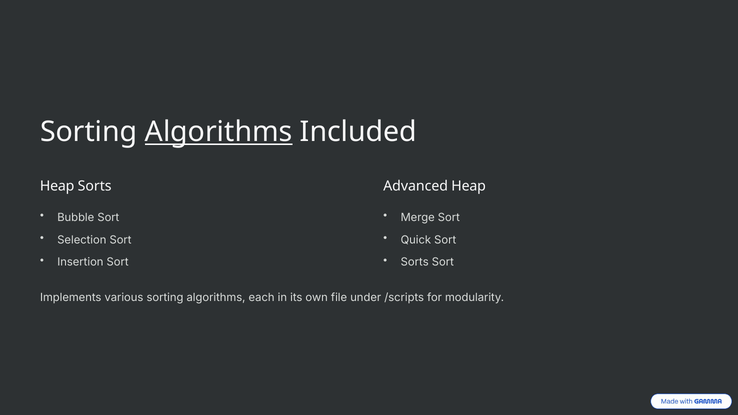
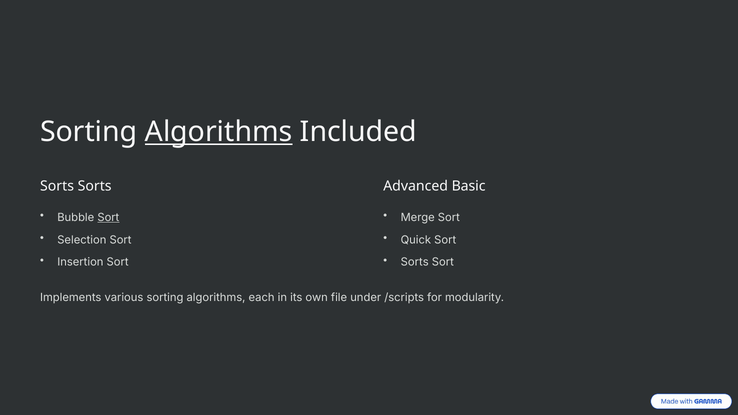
Heap at (57, 186): Heap -> Sorts
Advanced Heap: Heap -> Basic
Sort at (108, 218) underline: none -> present
